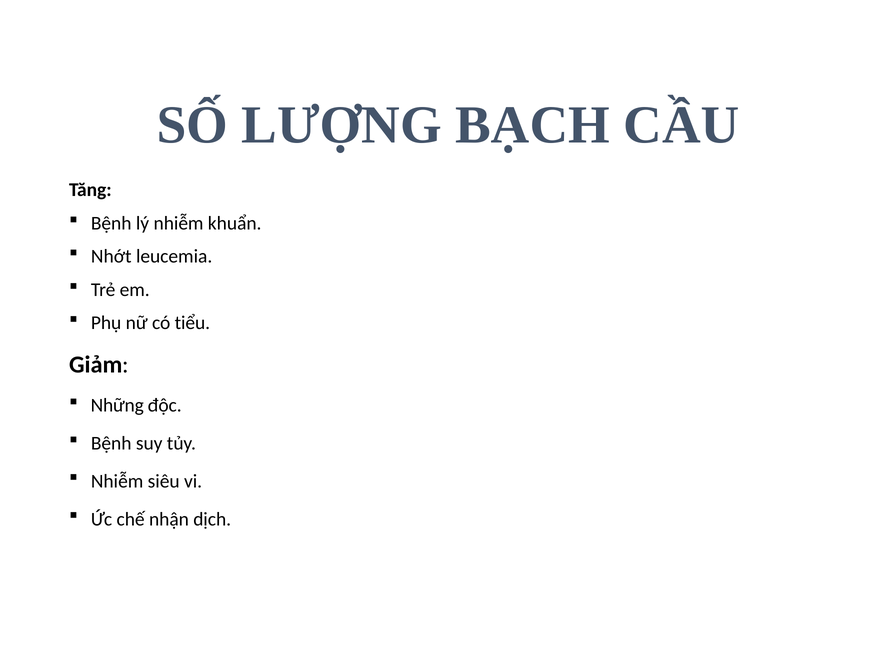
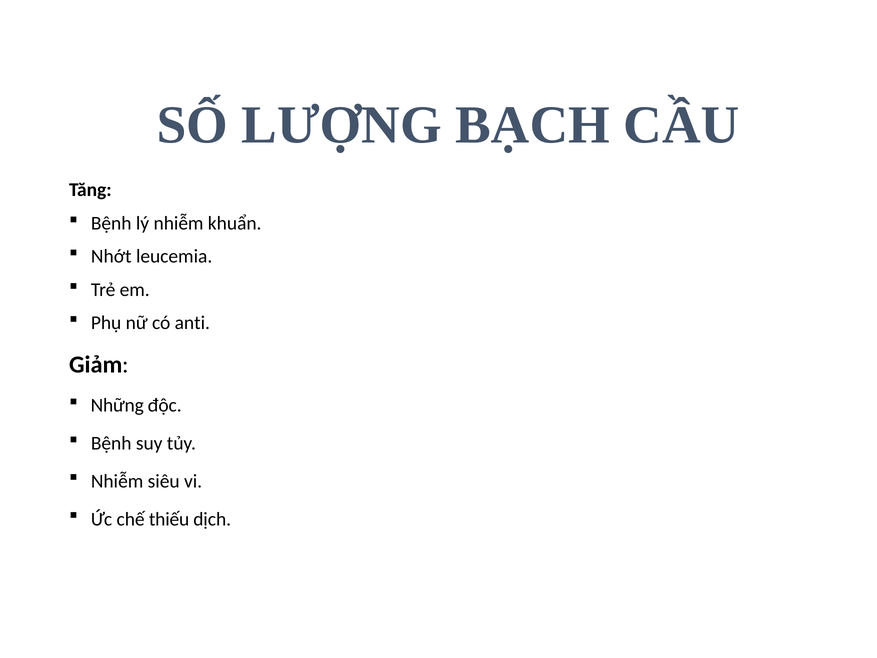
tiểu: tiểu -> anti
nhận: nhận -> thiếu
